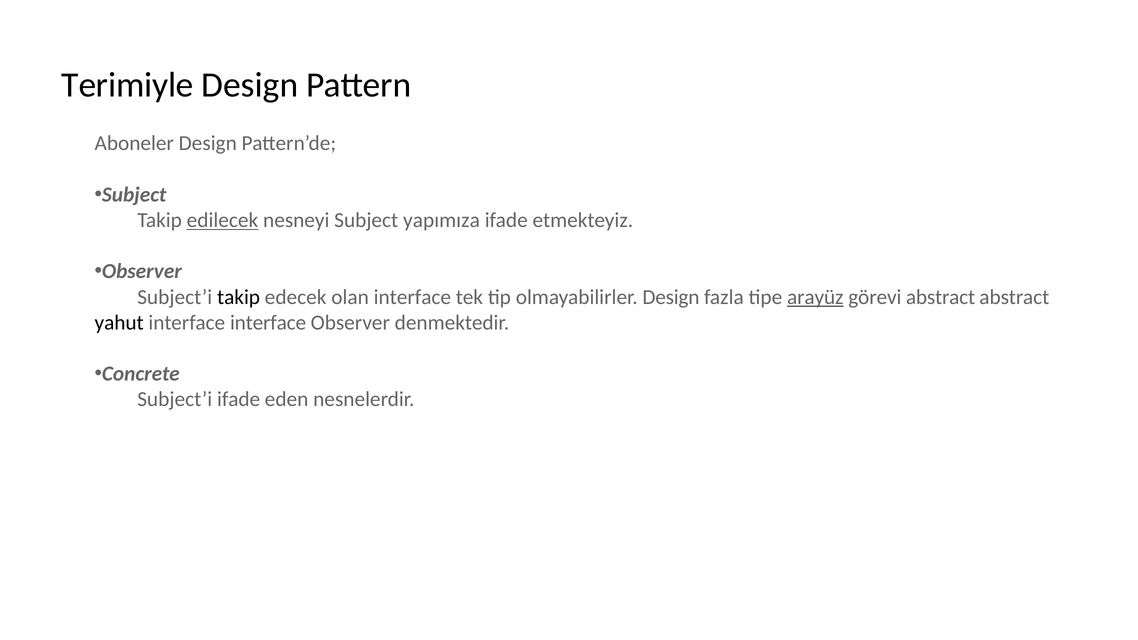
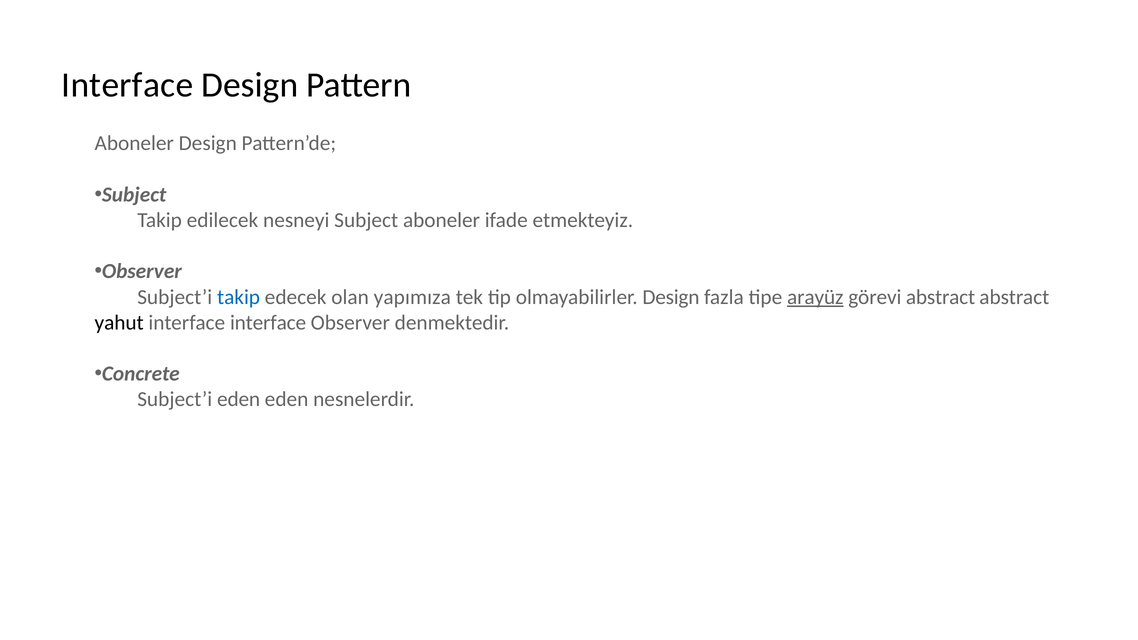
Terimiyle at (128, 85): Terimiyle -> Interface
edilecek underline: present -> none
Subject yapımıza: yapımıza -> aboneler
takip at (239, 297) colour: black -> blue
olan interface: interface -> yapımıza
Subject’i ifade: ifade -> eden
